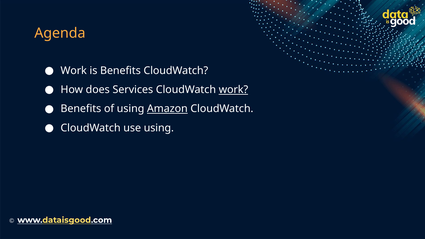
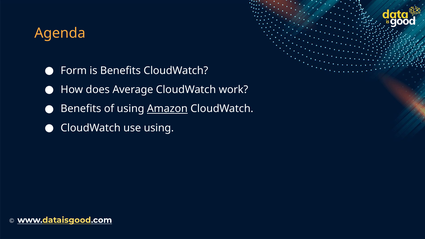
Work at (74, 71): Work -> Form
Services: Services -> Average
work at (233, 90) underline: present -> none
